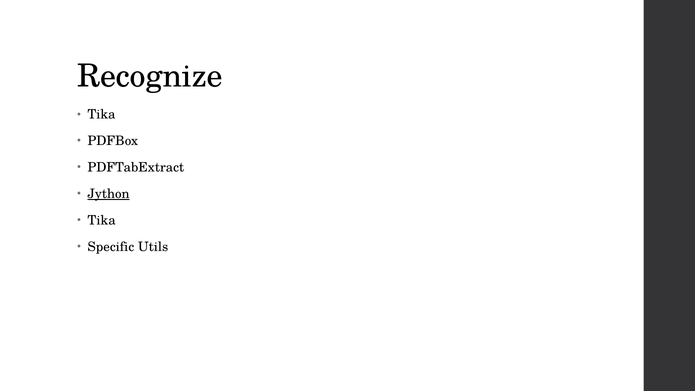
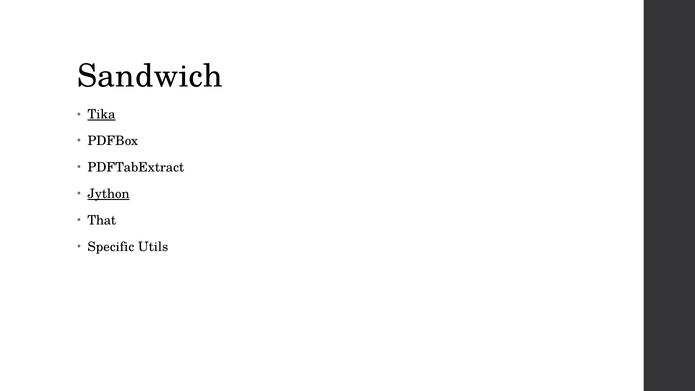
Recognize: Recognize -> Sandwich
Tika at (102, 114) underline: none -> present
Tika at (102, 220): Tika -> That
